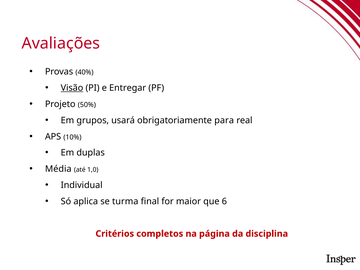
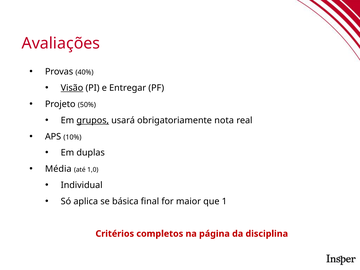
grupos underline: none -> present
para: para -> nota
turma: turma -> básica
6: 6 -> 1
